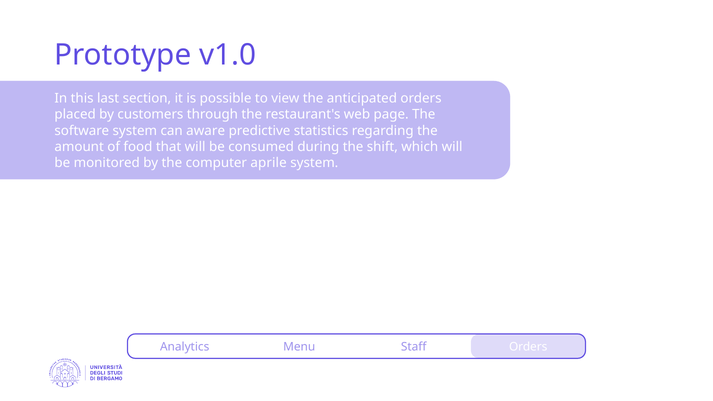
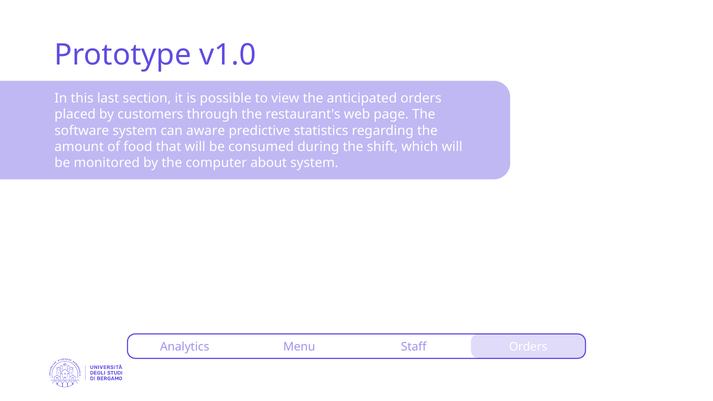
aprile: aprile -> about
